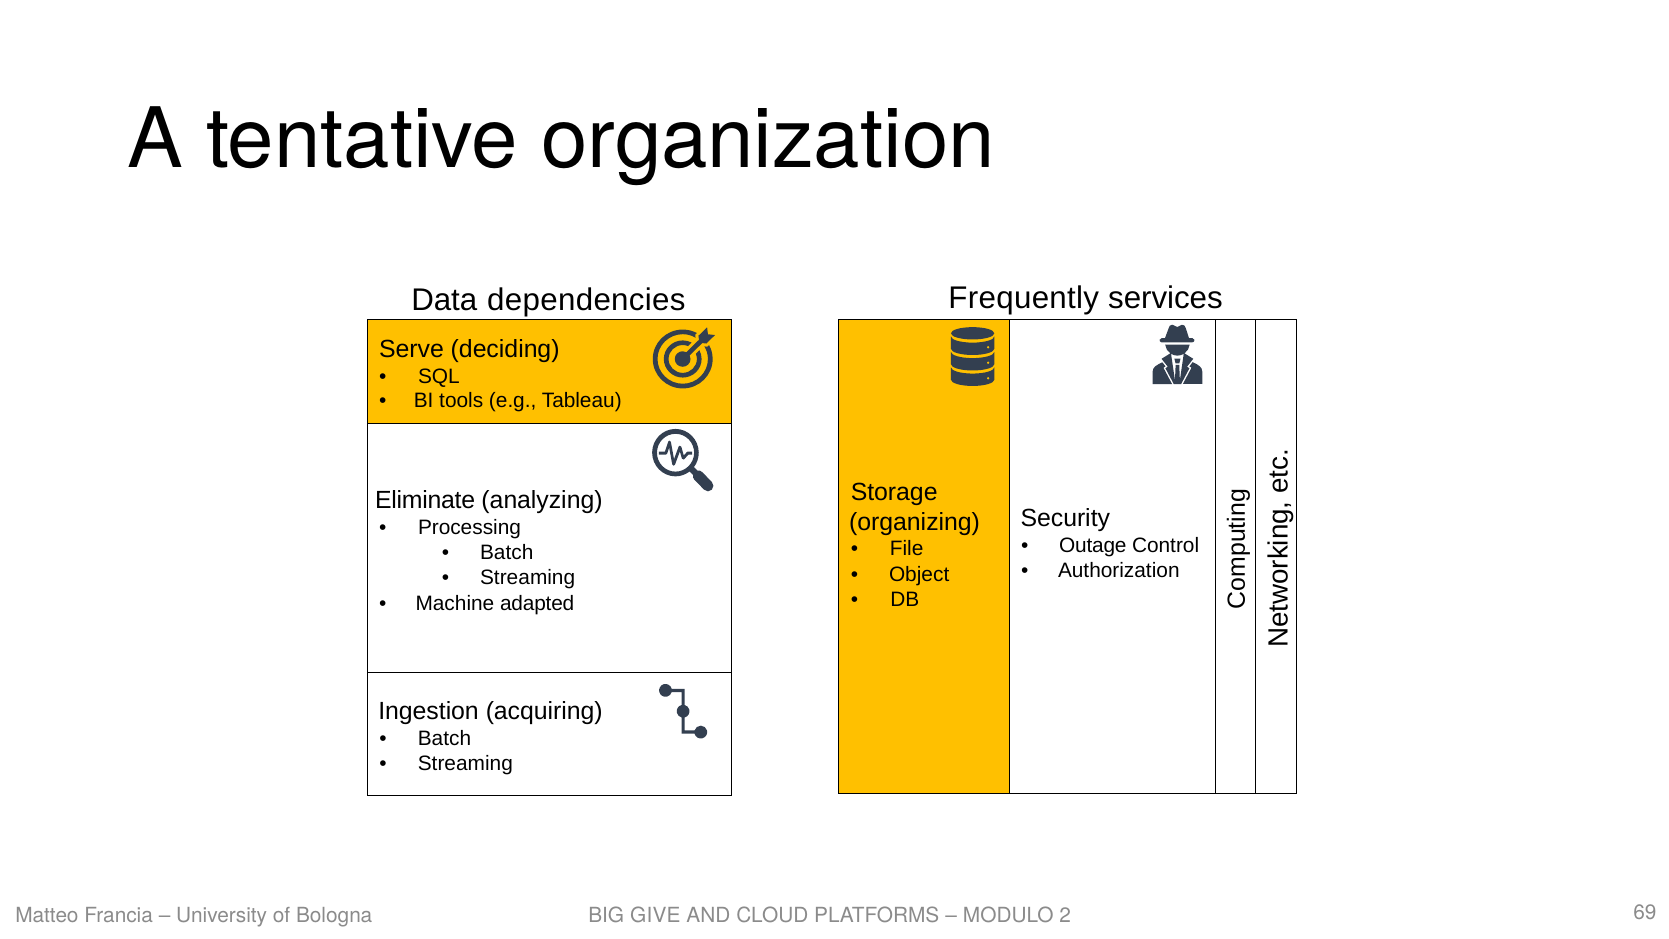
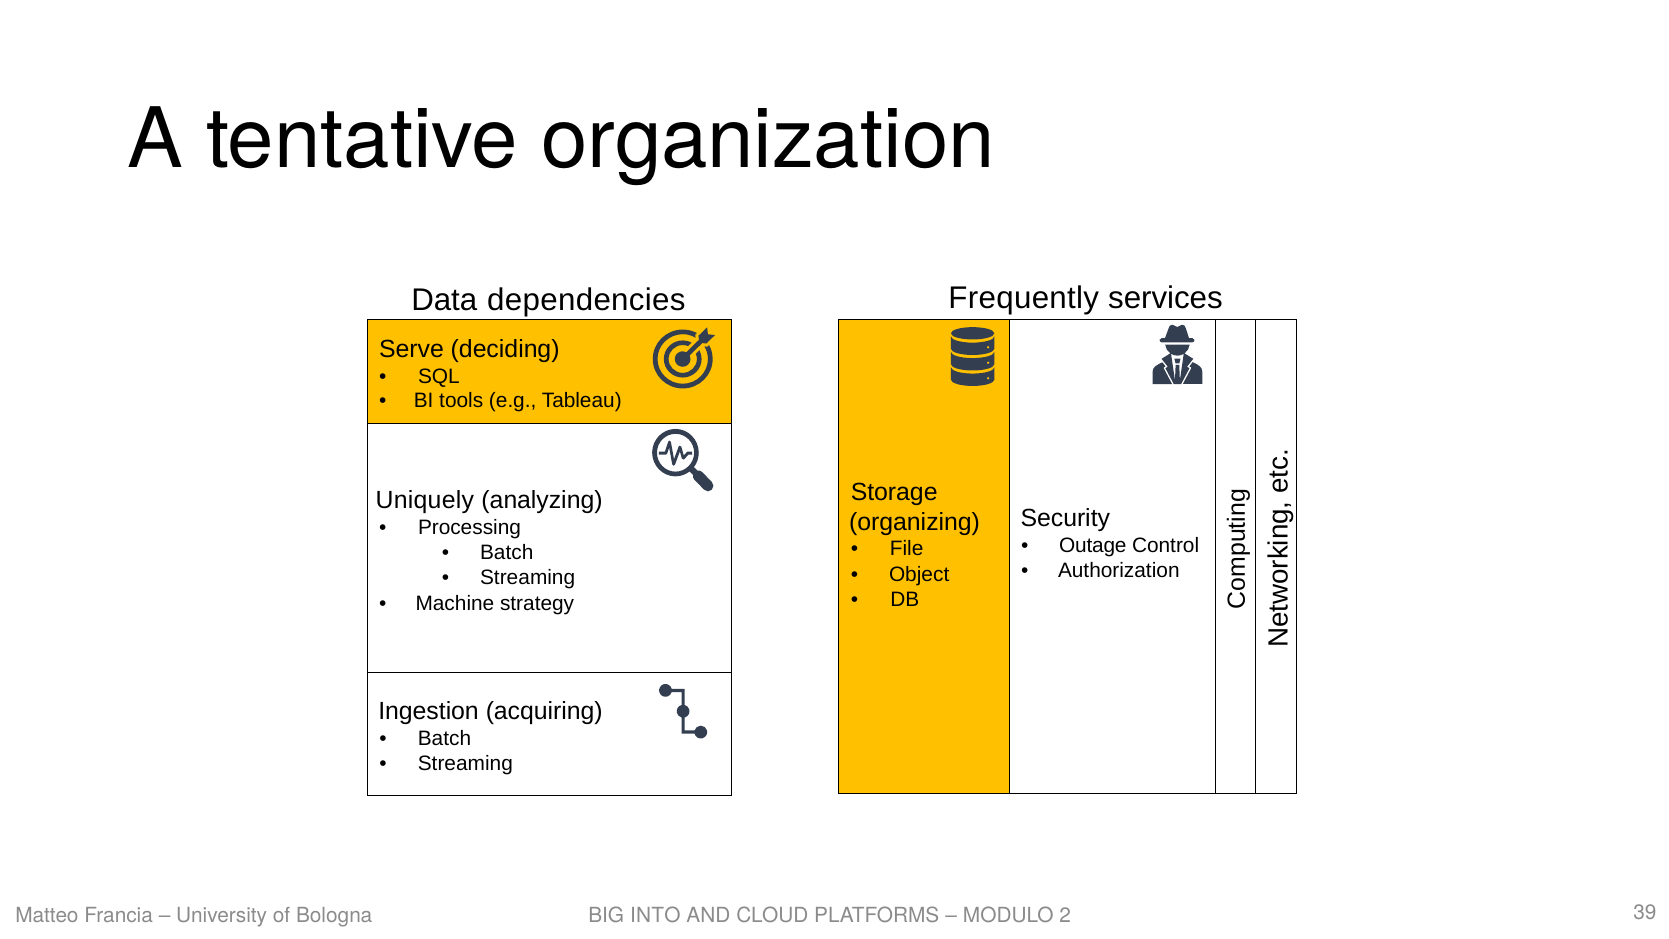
Eliminate: Eliminate -> Uniquely
adapted: adapted -> strategy
GIVE: GIVE -> INTO
69: 69 -> 39
